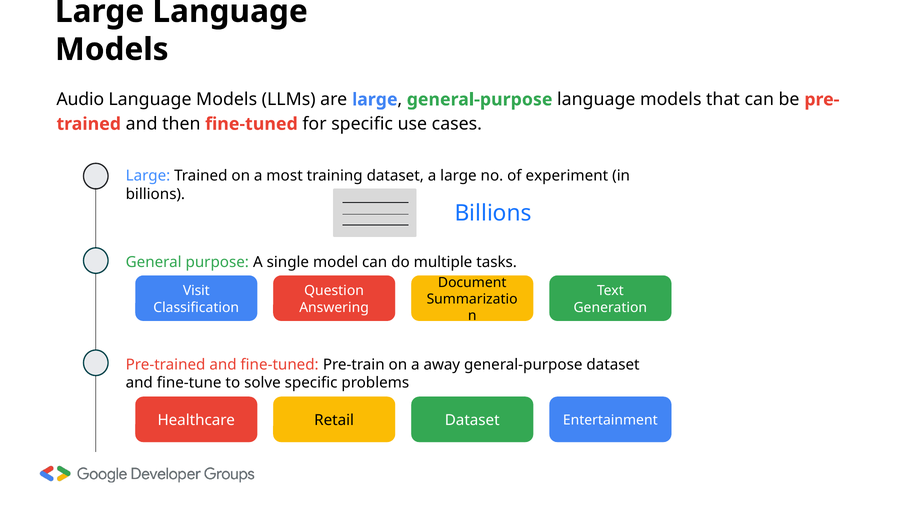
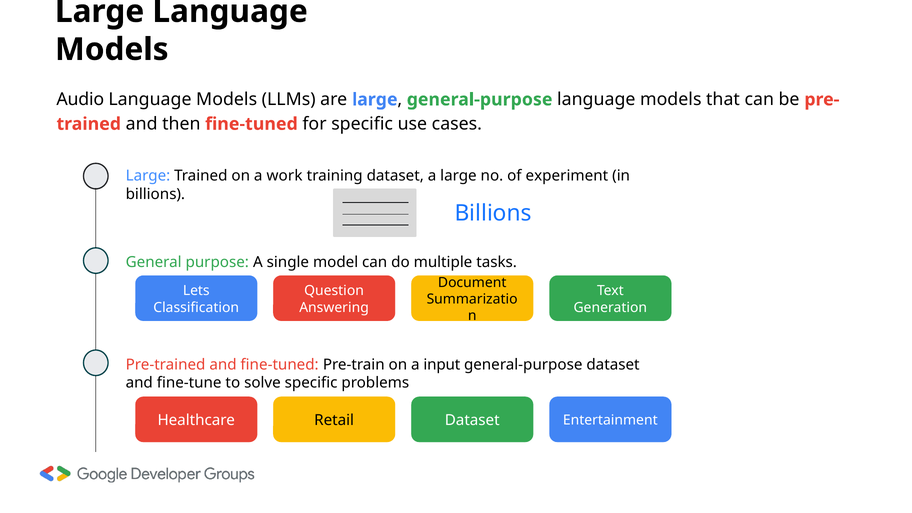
most: most -> work
Visit: Visit -> Lets
away: away -> input
